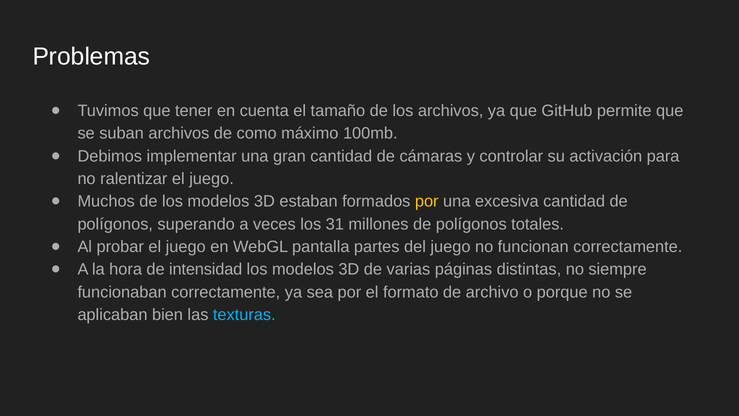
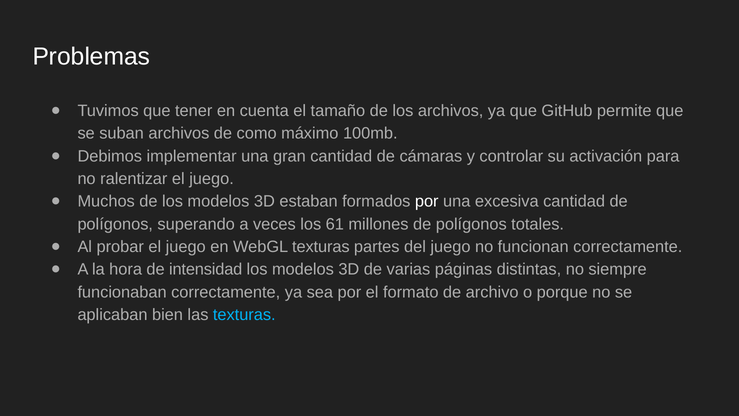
por at (427, 201) colour: yellow -> white
31: 31 -> 61
WebGL pantalla: pantalla -> texturas
